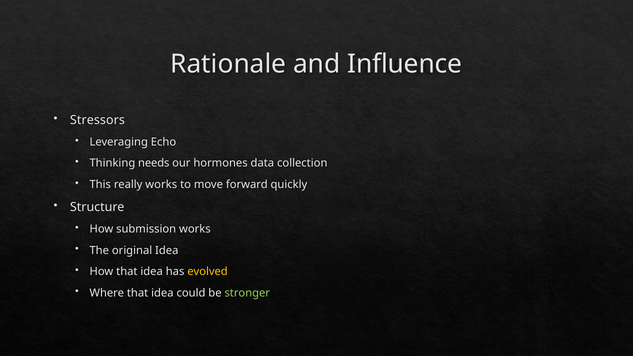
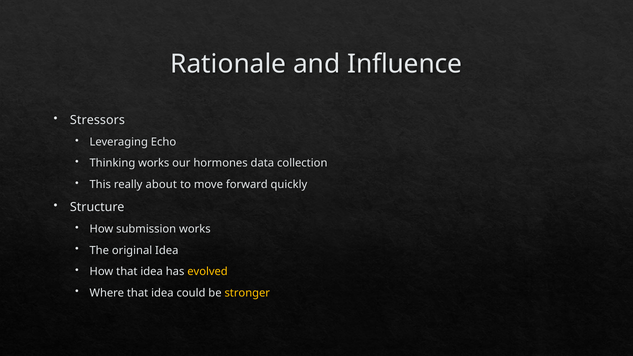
Thinking needs: needs -> works
really works: works -> about
stronger colour: light green -> yellow
